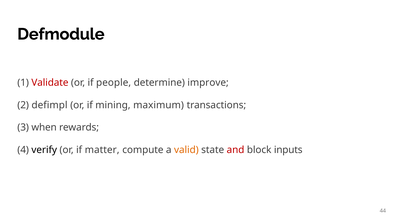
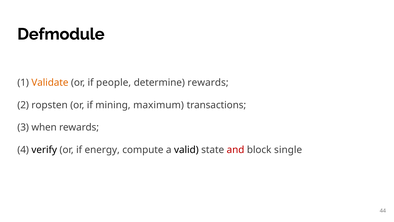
Validate colour: red -> orange
determine improve: improve -> rewards
defimpl: defimpl -> ropsten
matter: matter -> energy
valid colour: orange -> black
inputs: inputs -> single
